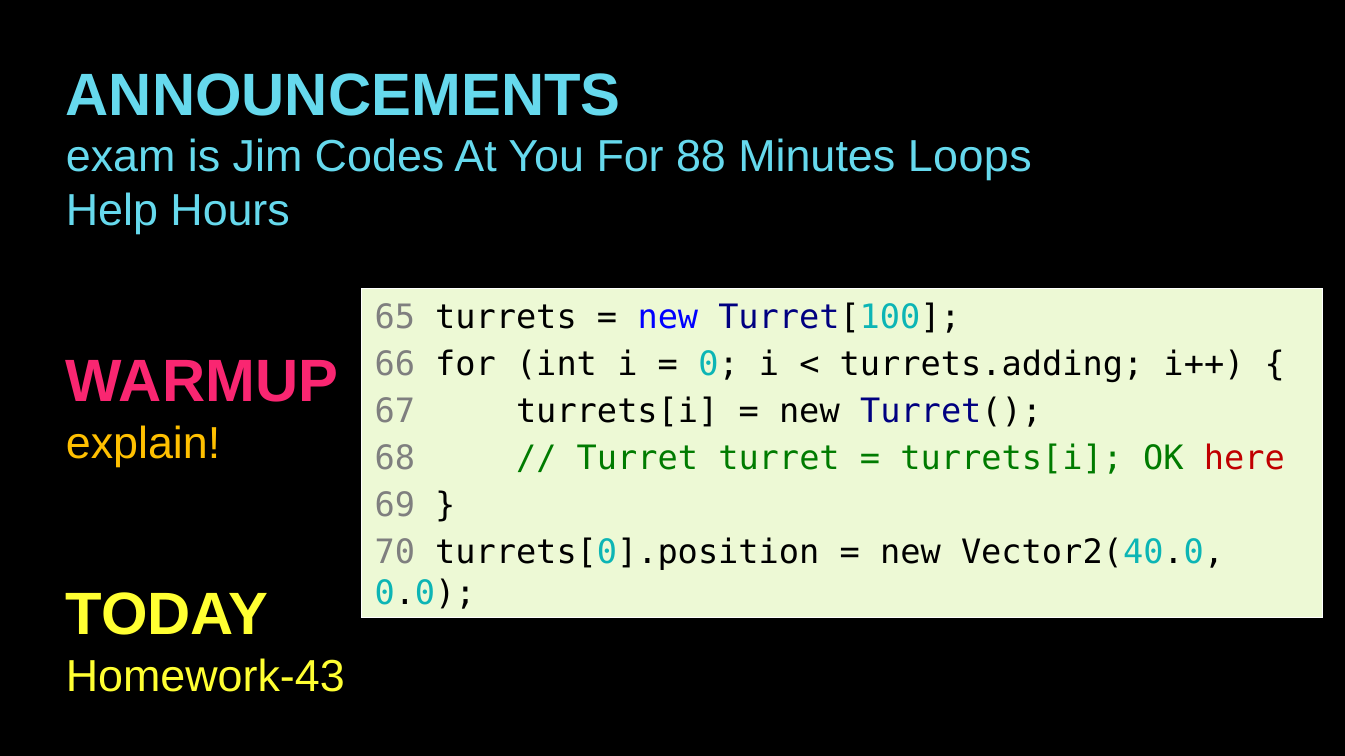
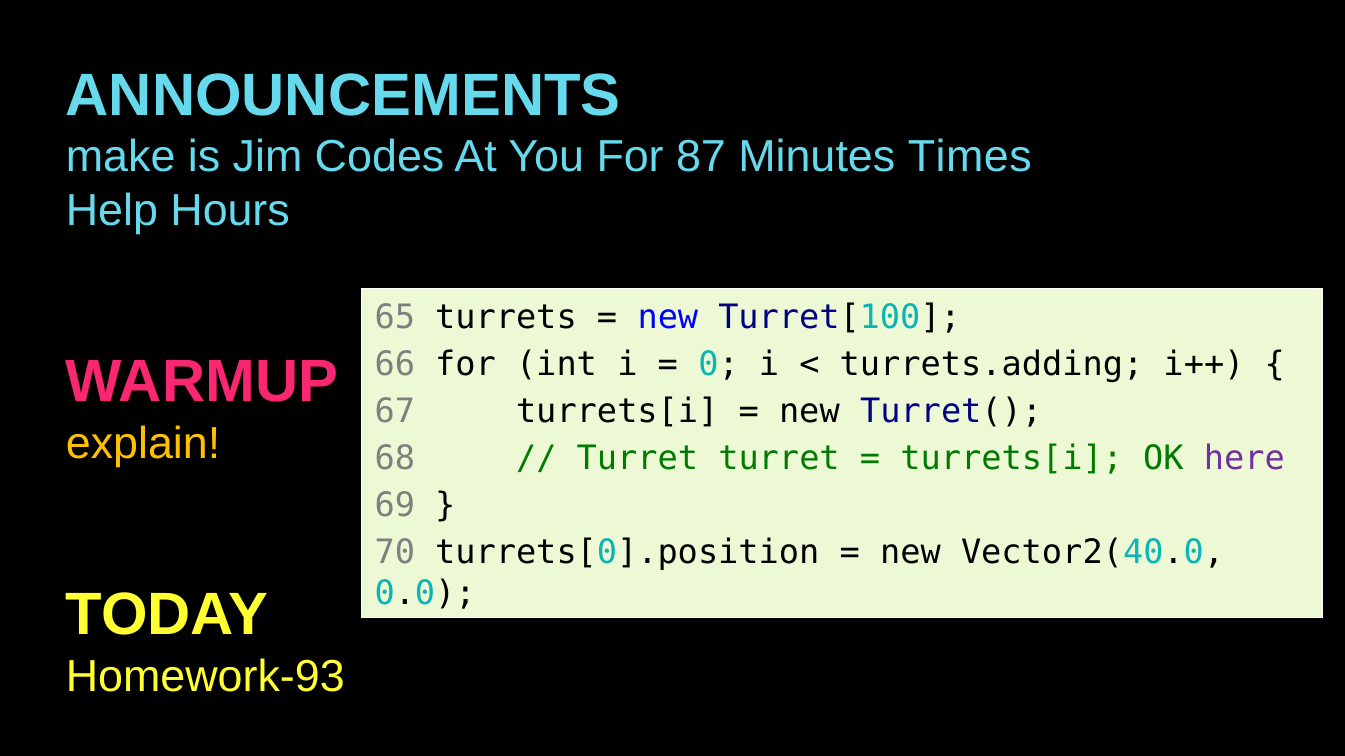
exam: exam -> make
88: 88 -> 87
Loops: Loops -> Times
here colour: red -> purple
Homework-43: Homework-43 -> Homework-93
